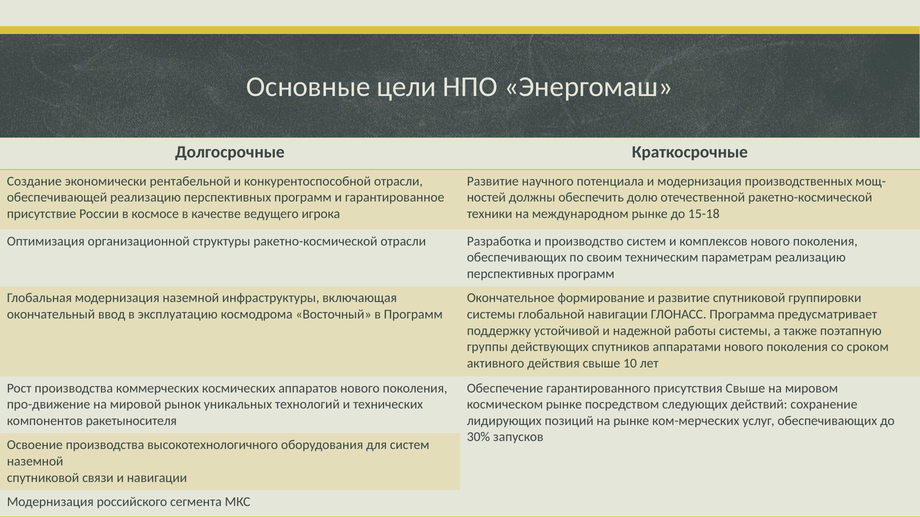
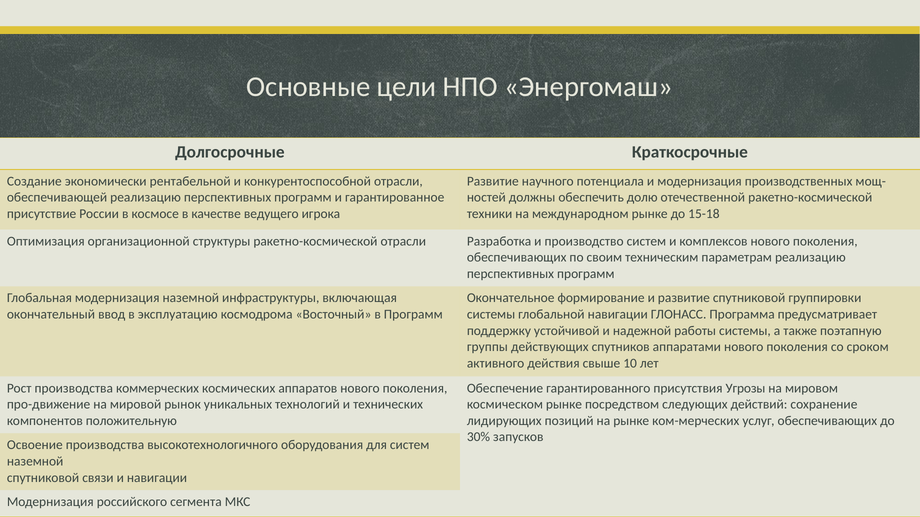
присутствия Свыше: Свыше -> Угрозы
ракетыносителя: ракетыносителя -> положительную
